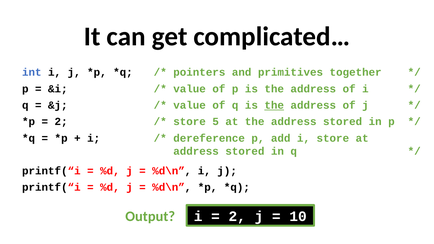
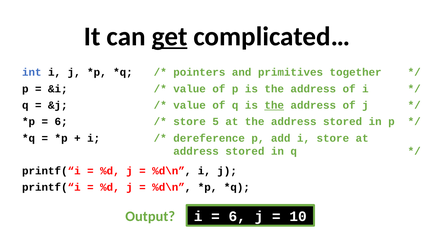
get underline: none -> present
2 at (61, 122): 2 -> 6
2 at (237, 217): 2 -> 6
